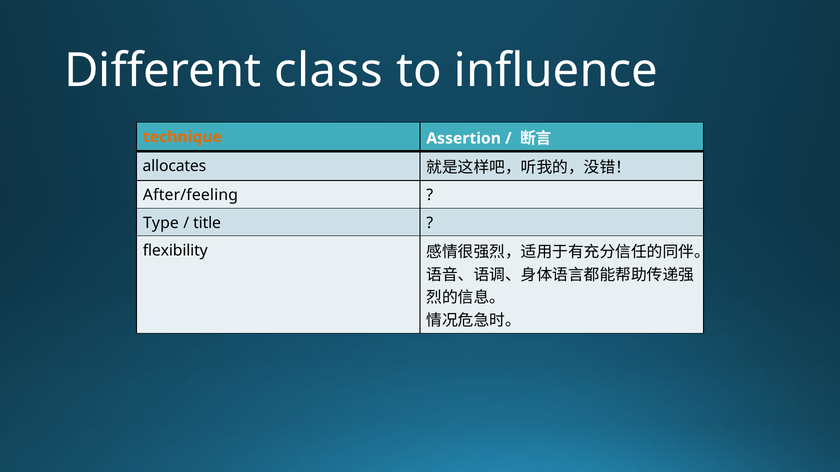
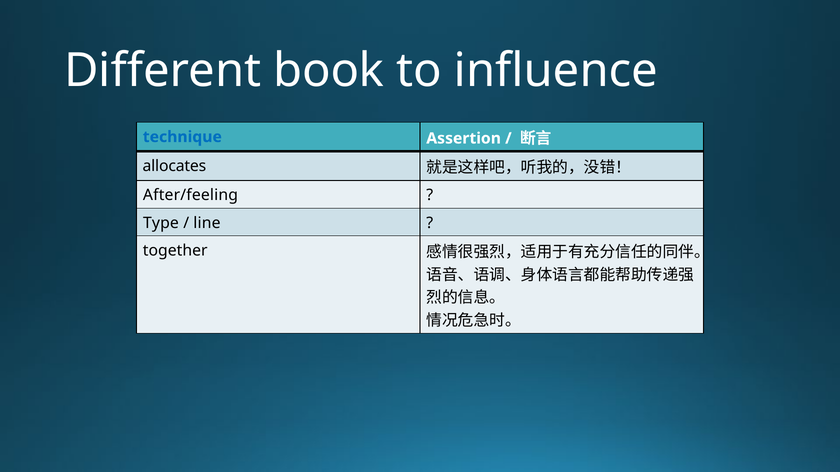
class: class -> book
technique colour: orange -> blue
title: title -> line
flexibility: flexibility -> together
